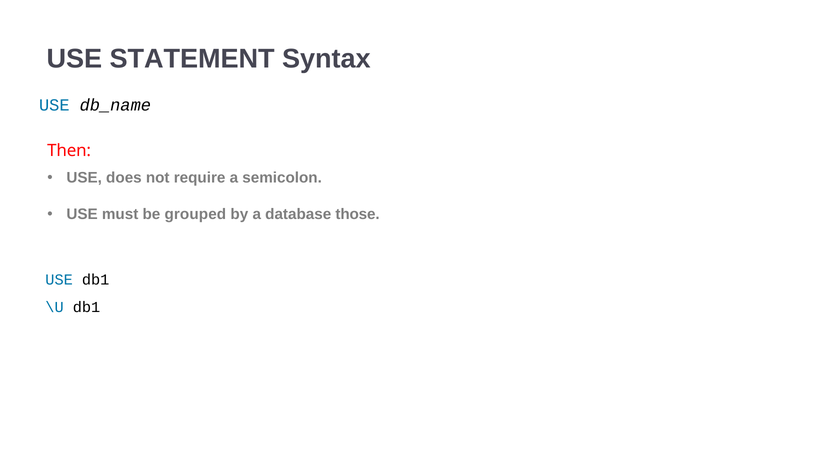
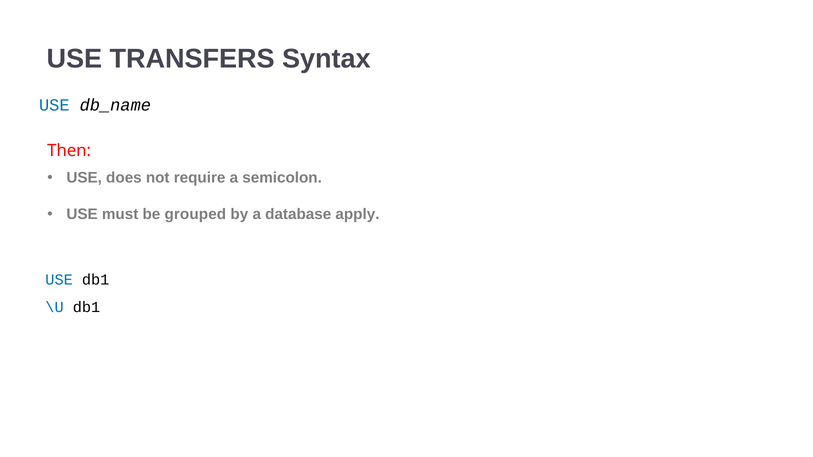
STATEMENT: STATEMENT -> TRANSFERS
those: those -> apply
